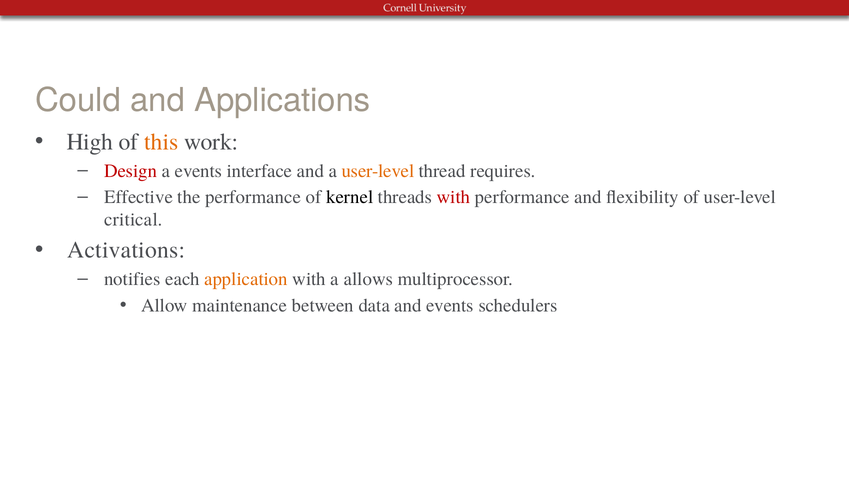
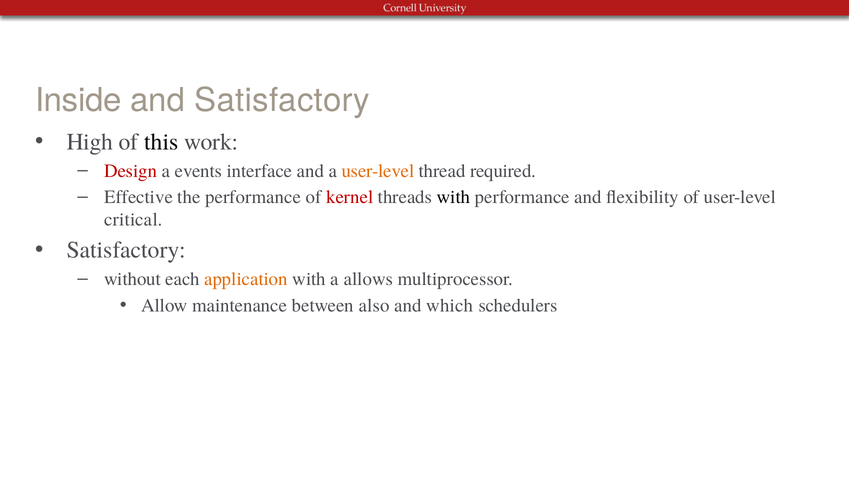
Could: Could -> Inside
and Applications: Applications -> Satisfactory
this colour: orange -> black
requires: requires -> required
kernel colour: black -> red
with at (454, 197) colour: red -> black
Activations at (126, 251): Activations -> Satisfactory
notifies: notifies -> without
data: data -> also
and events: events -> which
